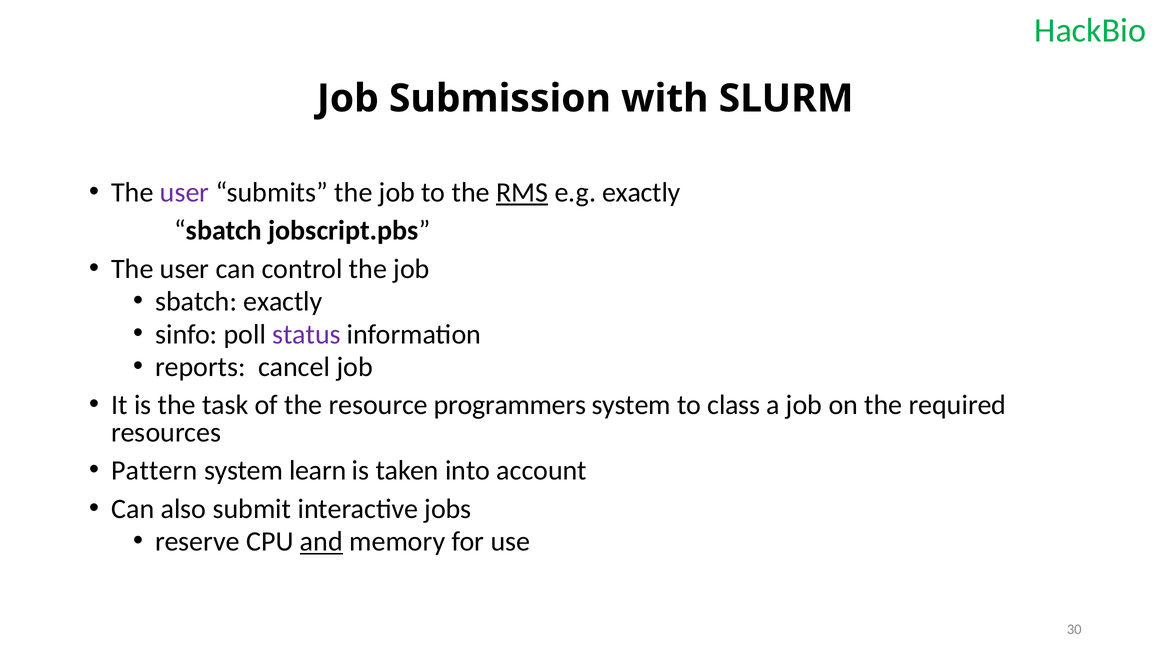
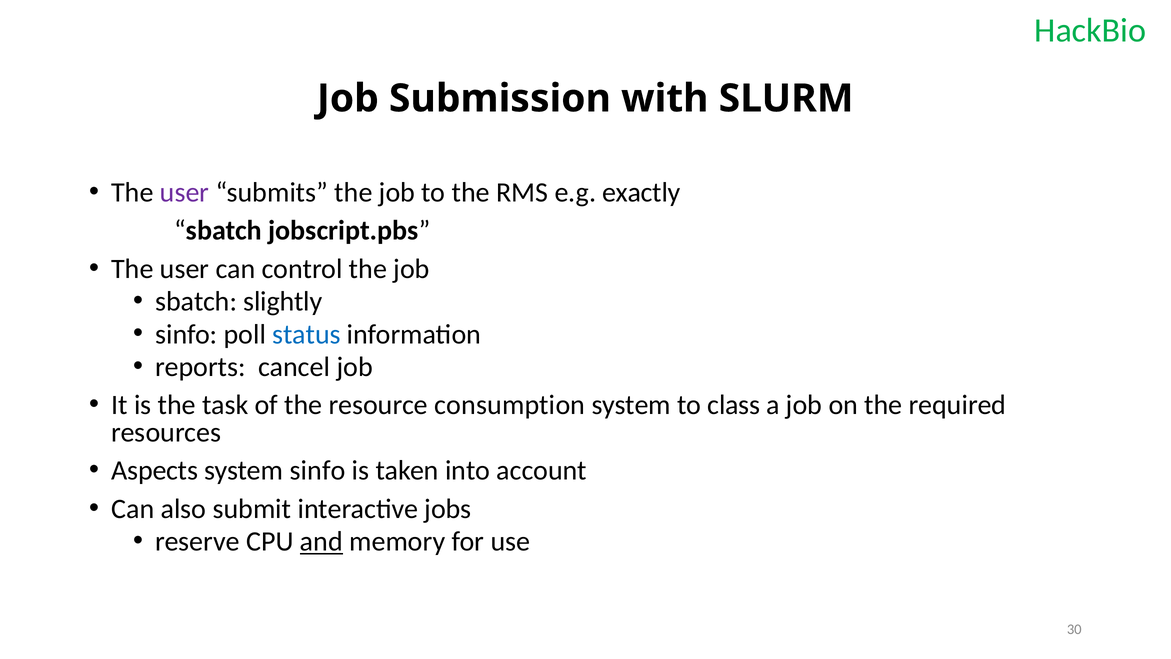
RMS underline: present -> none
sbatch exactly: exactly -> slightly
status colour: purple -> blue
programmers: programmers -> consumption
Pattern: Pattern -> Aspects
system learn: learn -> sinfo
